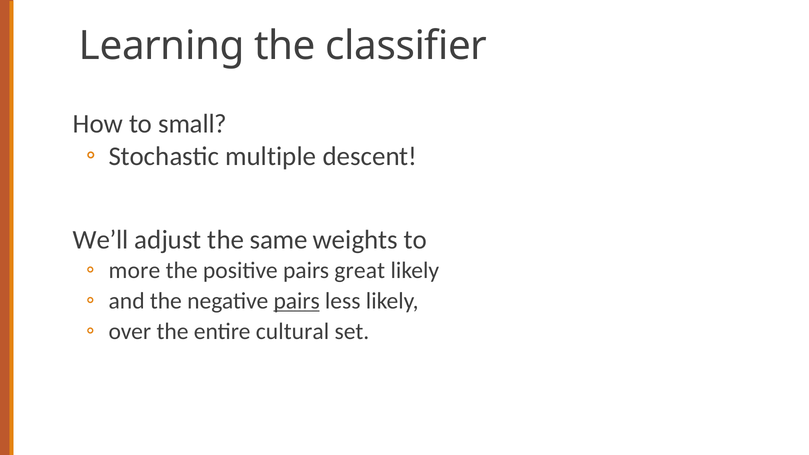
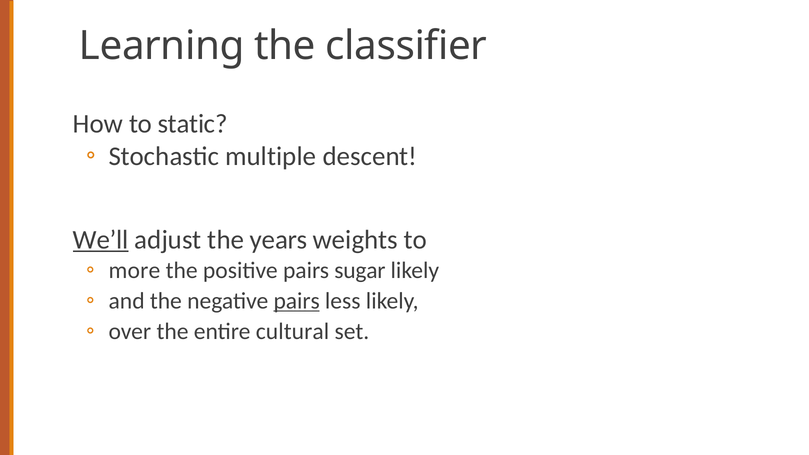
small: small -> static
We’ll underline: none -> present
same: same -> years
great: great -> sugar
